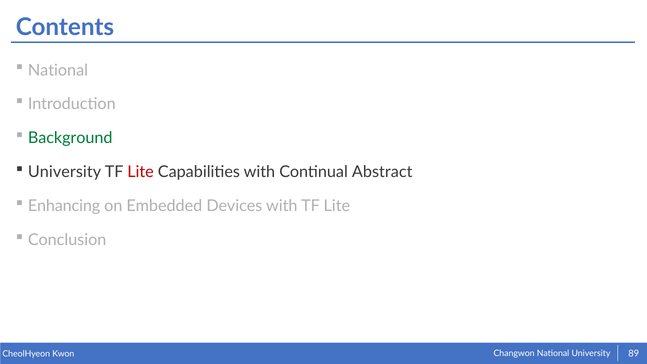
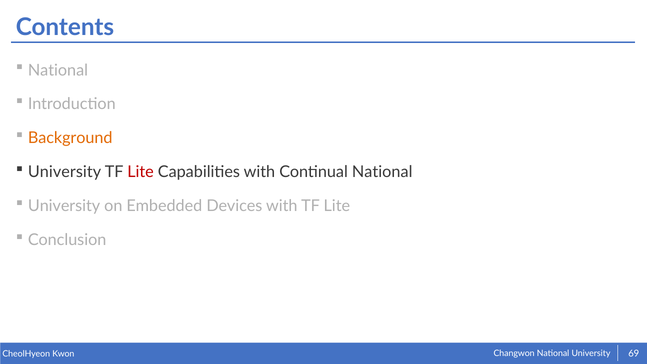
Background colour: green -> orange
Continual Abstract: Abstract -> National
Enhancing at (64, 206): Enhancing -> University
89: 89 -> 69
